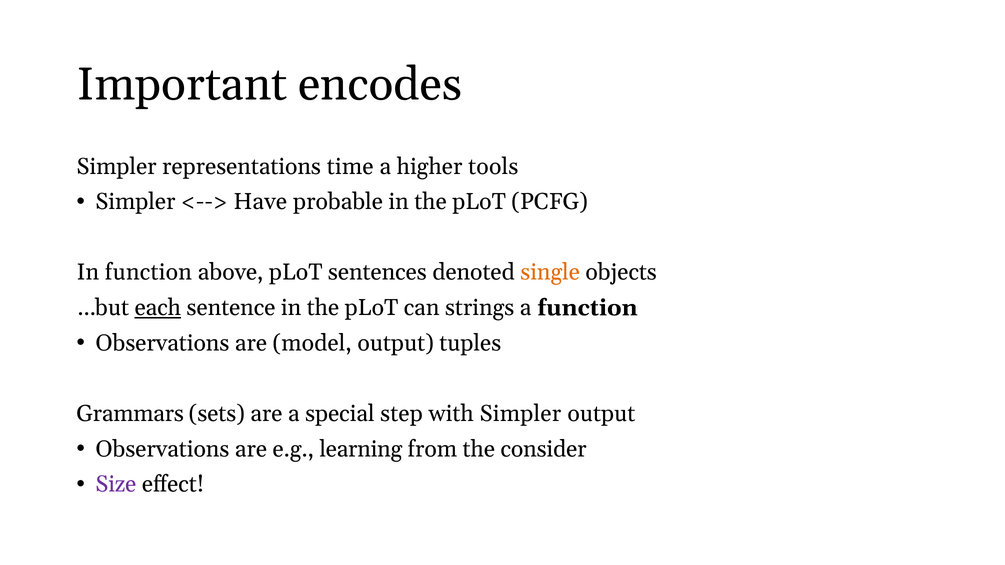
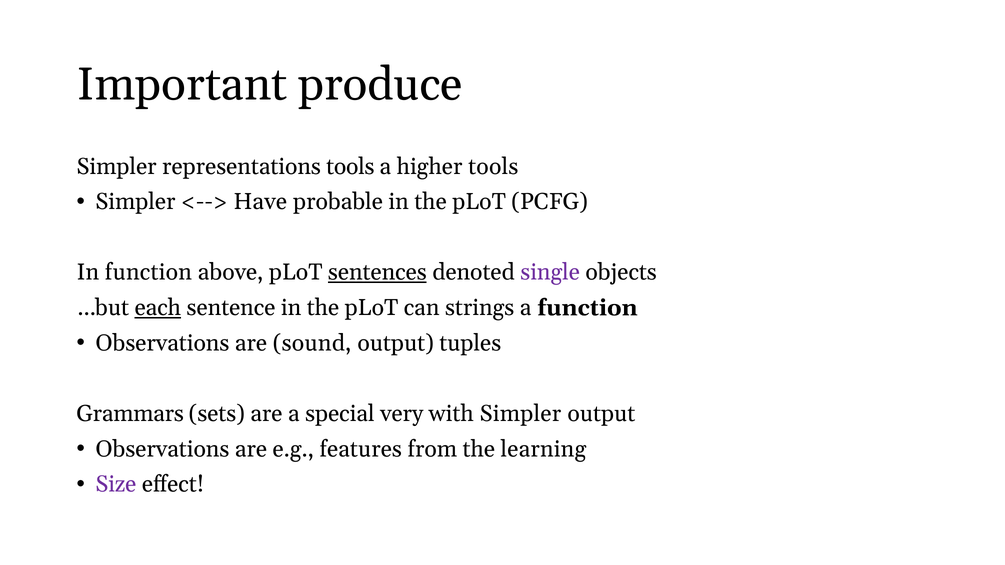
encodes: encodes -> produce
representations time: time -> tools
sentences underline: none -> present
single colour: orange -> purple
model: model -> sound
step: step -> very
learning: learning -> features
consider: consider -> learning
